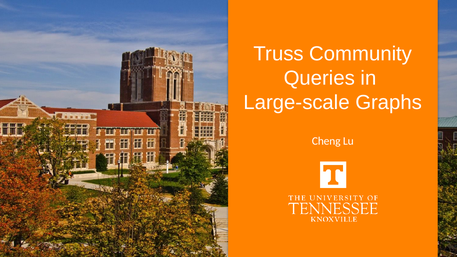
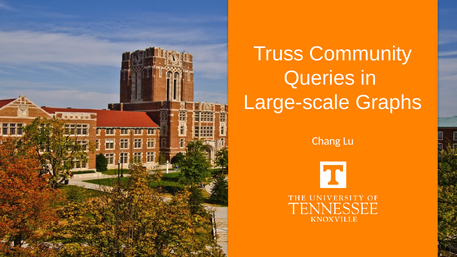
Cheng: Cheng -> Chang
